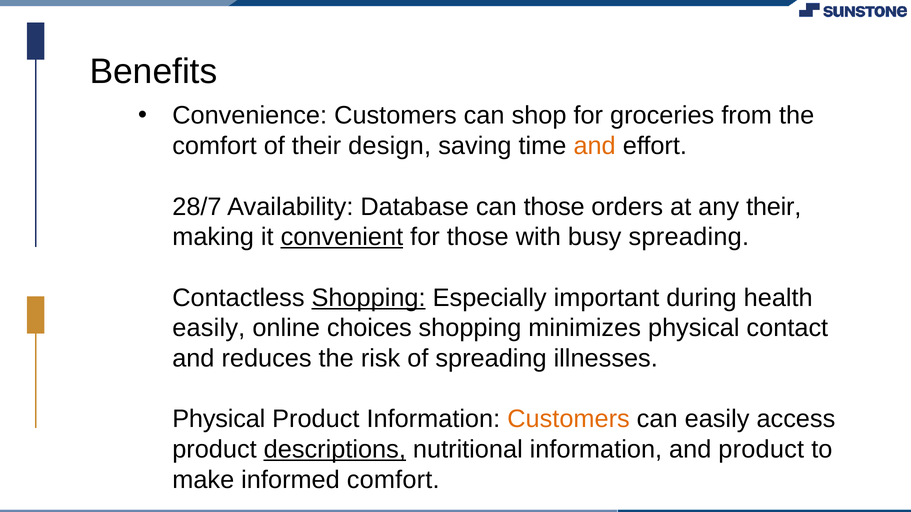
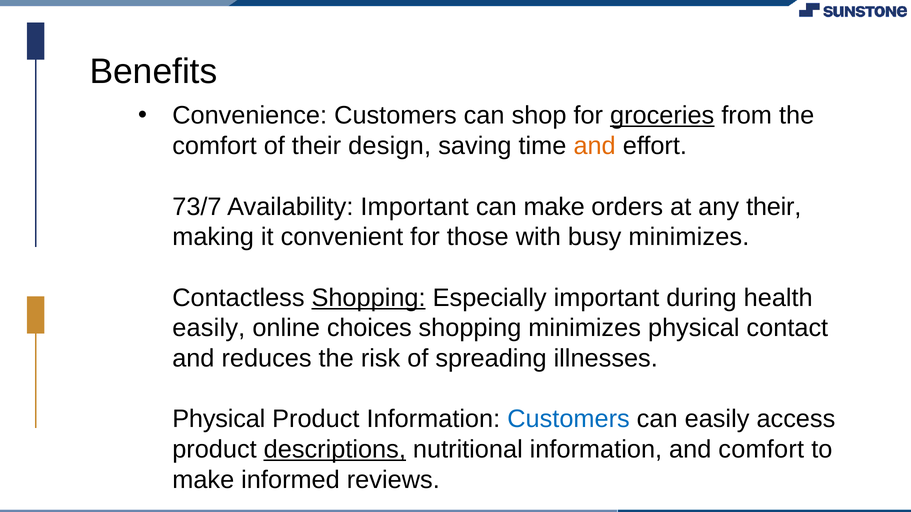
groceries underline: none -> present
28/7: 28/7 -> 73/7
Availability Database: Database -> Important
can those: those -> make
convenient underline: present -> none
busy spreading: spreading -> minimizes
Customers at (569, 419) colour: orange -> blue
and product: product -> comfort
informed comfort: comfort -> reviews
